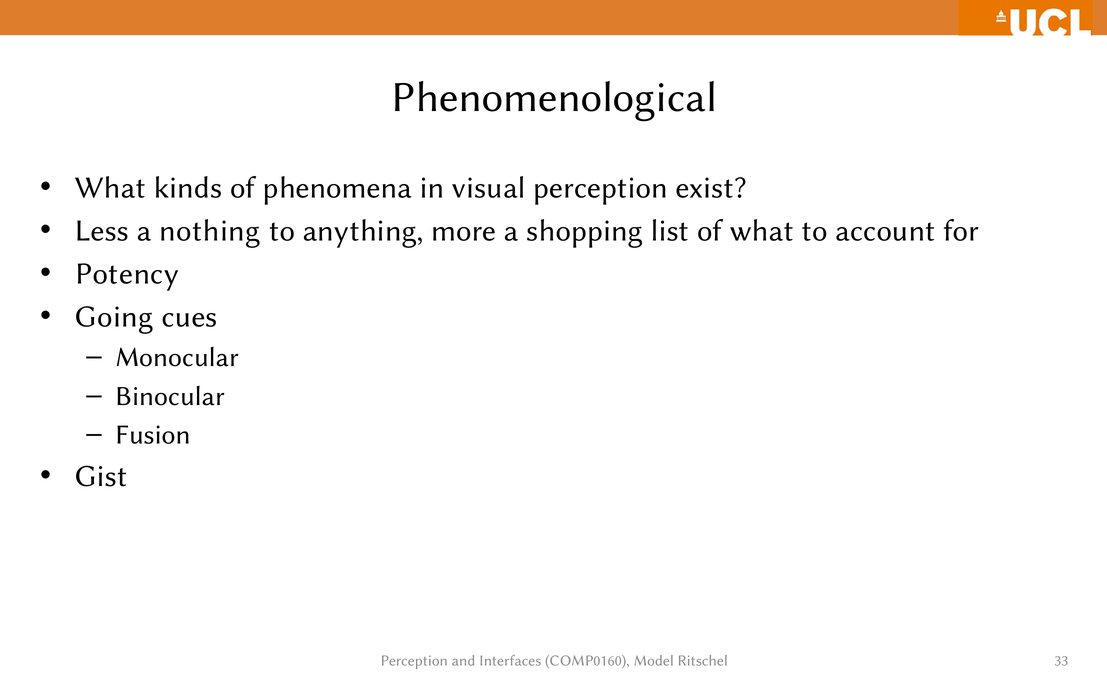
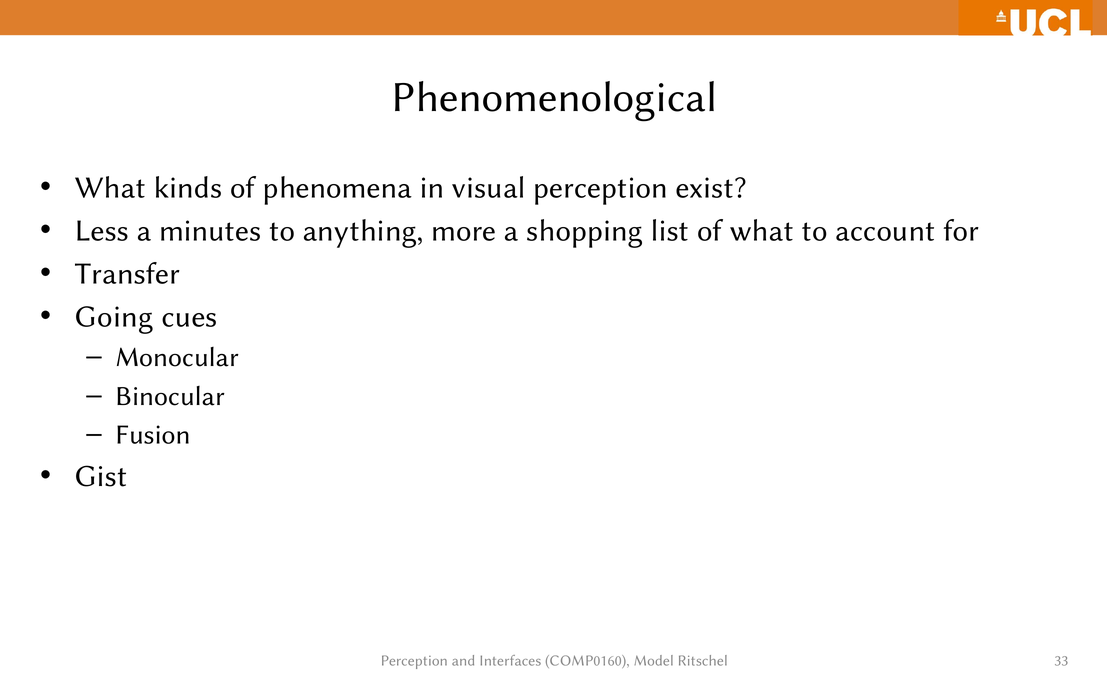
nothing: nothing -> minutes
Potency: Potency -> Transfer
